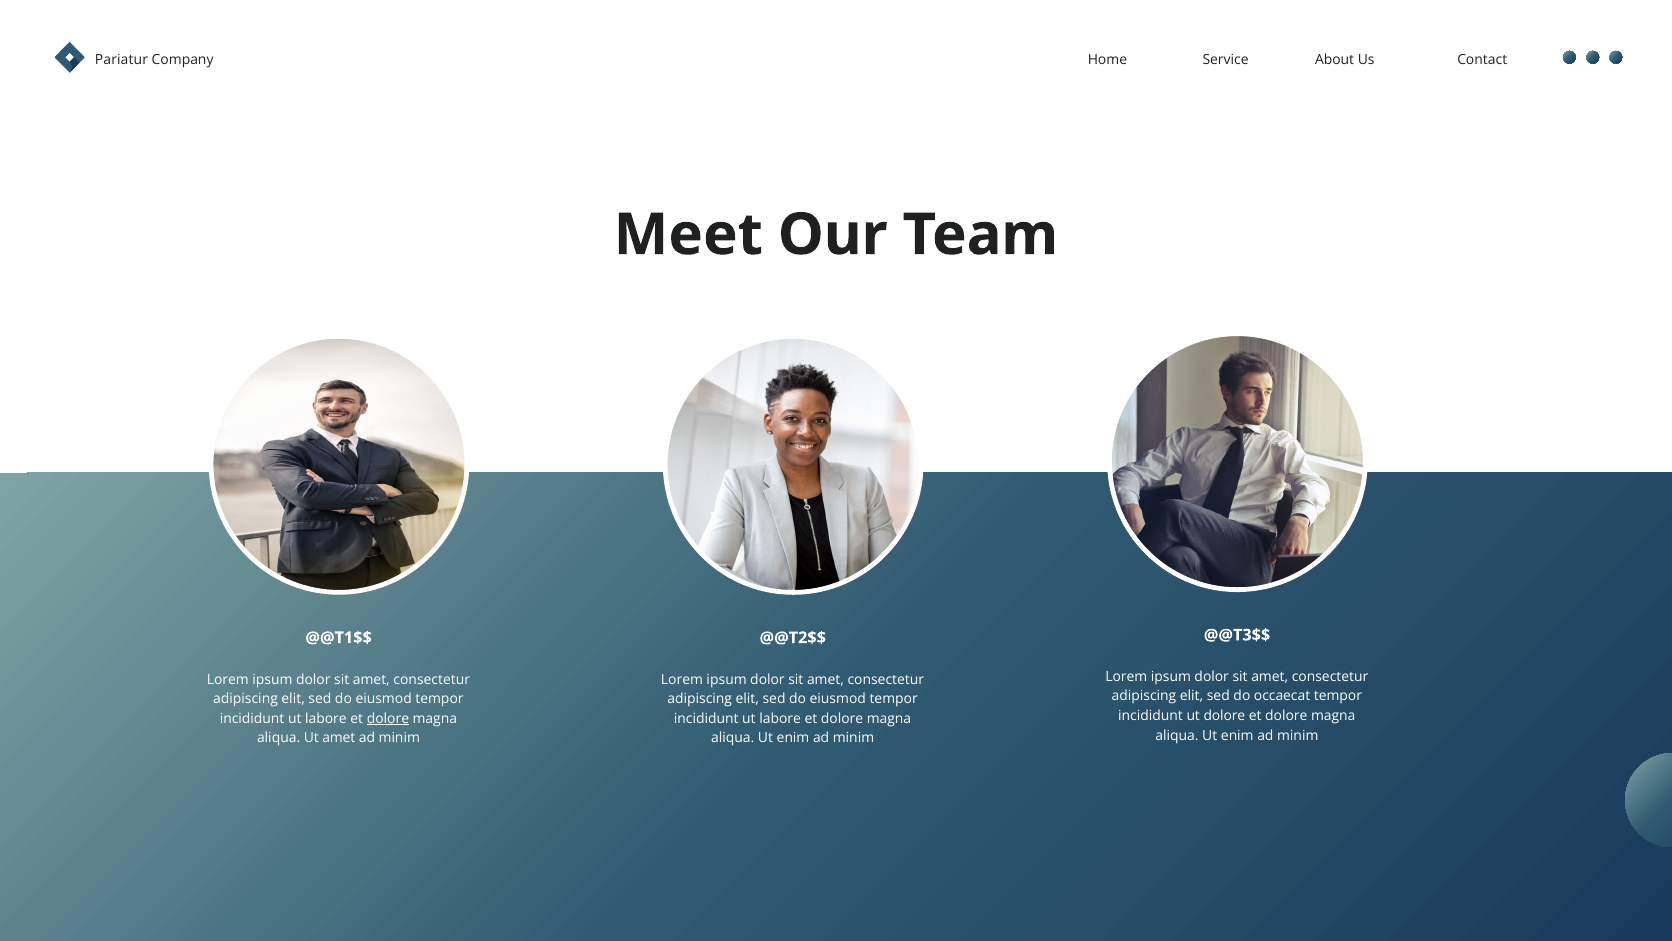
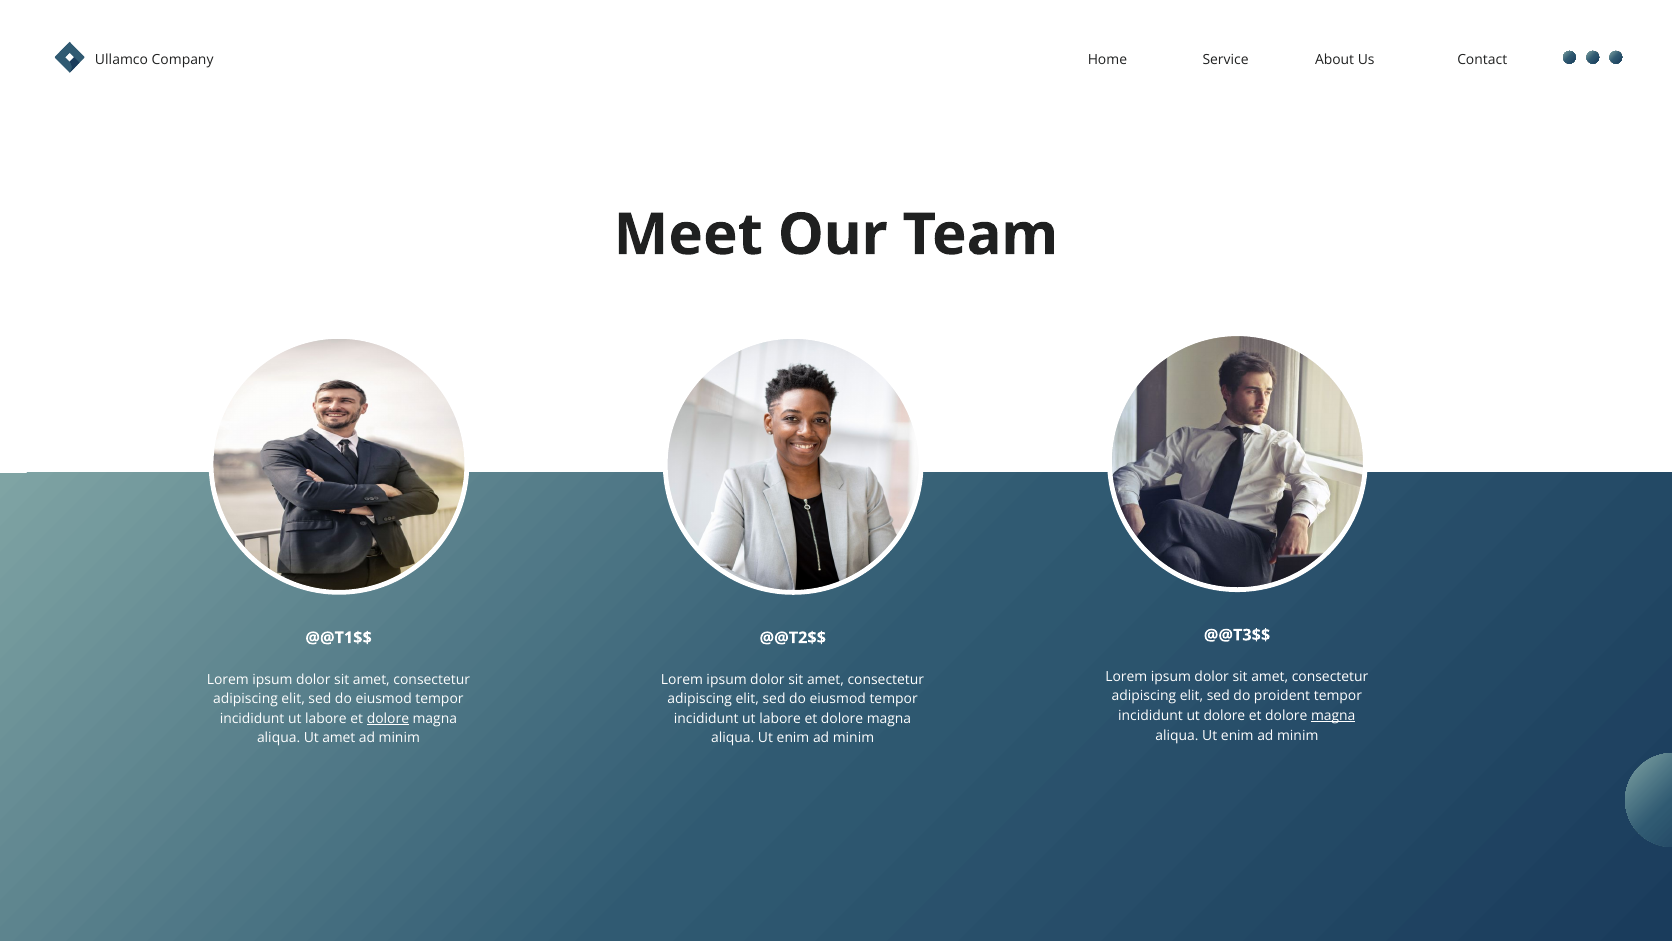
Pariatur: Pariatur -> Ullamco
occaecat: occaecat -> proident
magna at (1333, 716) underline: none -> present
